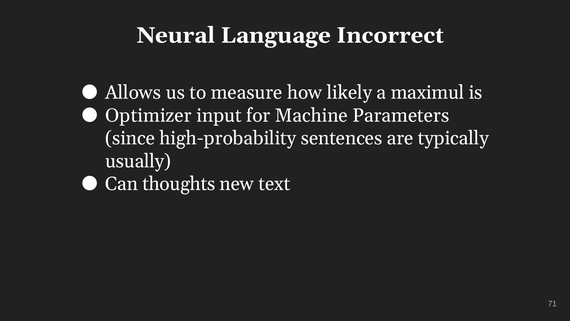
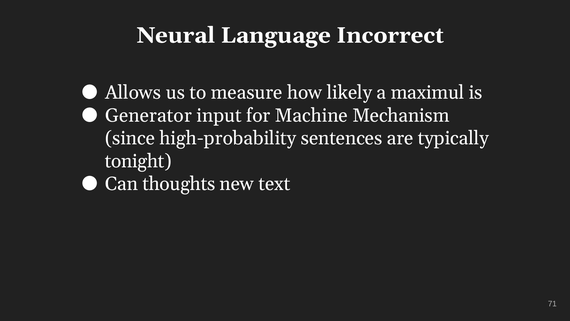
Optimizer: Optimizer -> Generator
Parameters: Parameters -> Mechanism
usually: usually -> tonight
